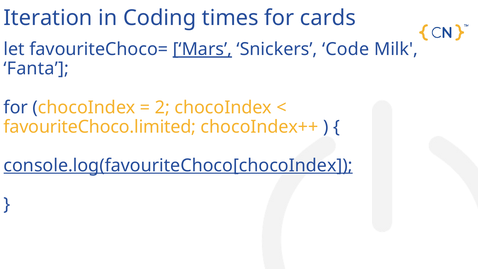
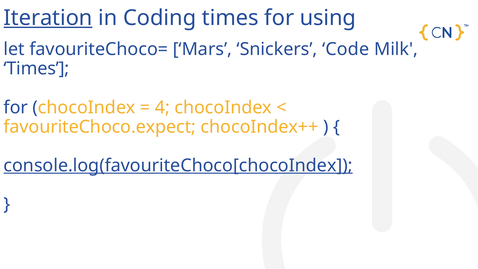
Iteration underline: none -> present
cards: cards -> using
Mars underline: present -> none
Fanta at (36, 69): Fanta -> Times
2: 2 -> 4
favouriteChoco.limited: favouriteChoco.limited -> favouriteChoco.expect
